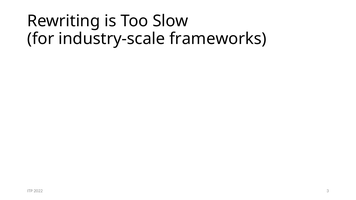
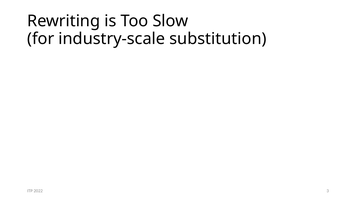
frameworks: frameworks -> substitution
